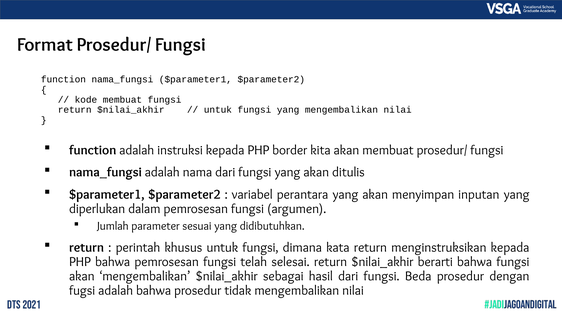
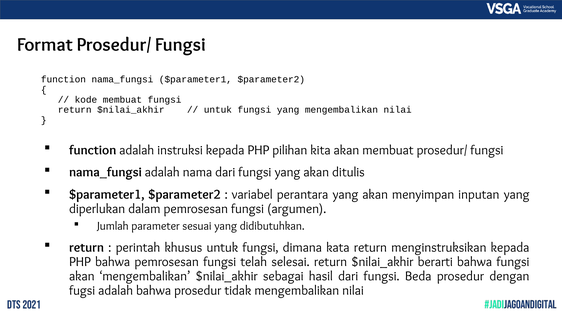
border: border -> pilihan
